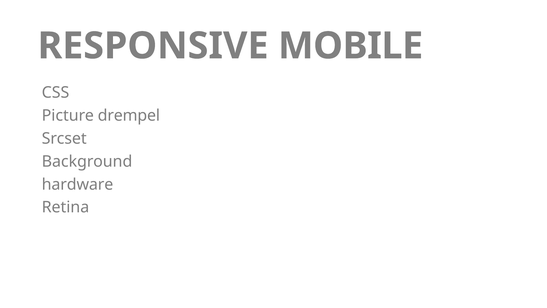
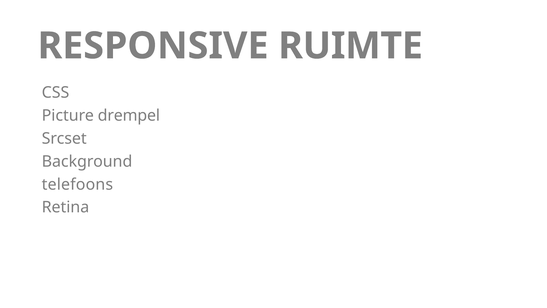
MOBILE: MOBILE -> RUIMTE
hardware: hardware -> telefoons
